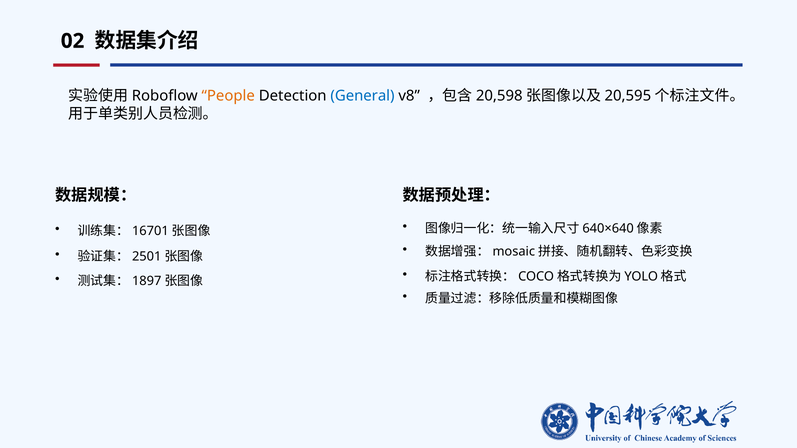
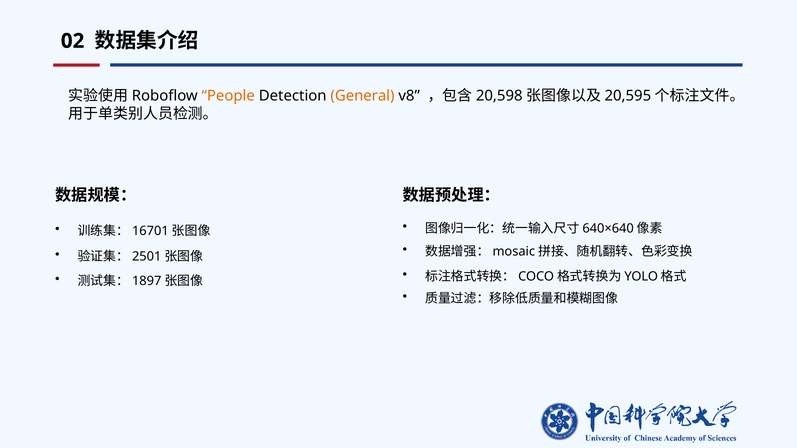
General colour: blue -> orange
